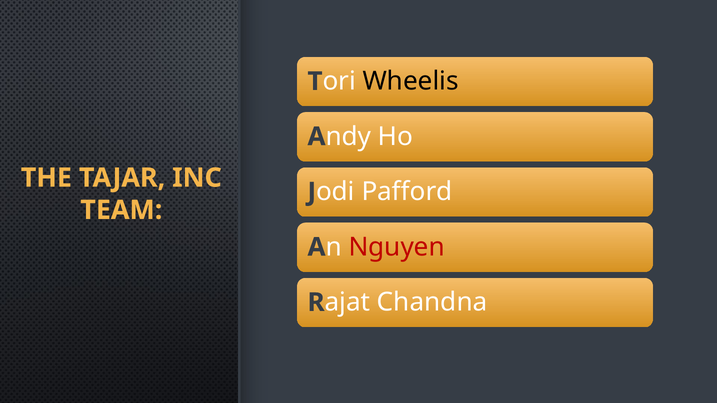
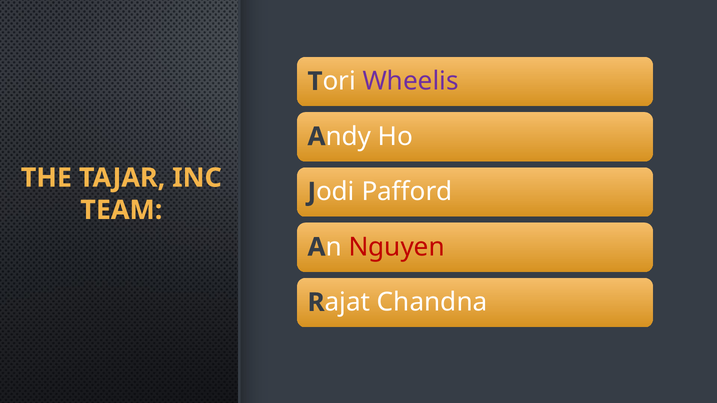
Wheelis colour: black -> purple
